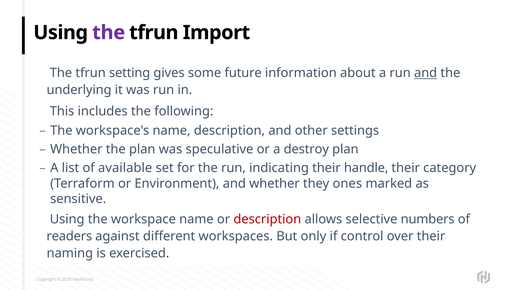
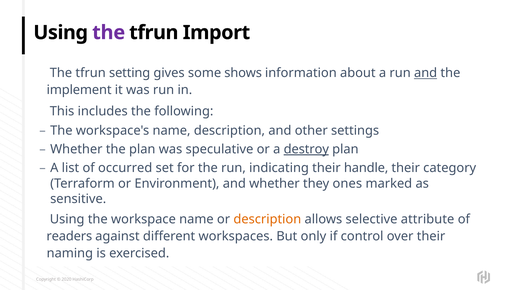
future: future -> shows
underlying: underlying -> implement
destroy underline: none -> present
available: available -> occurred
description at (267, 219) colour: red -> orange
numbers: numbers -> attribute
